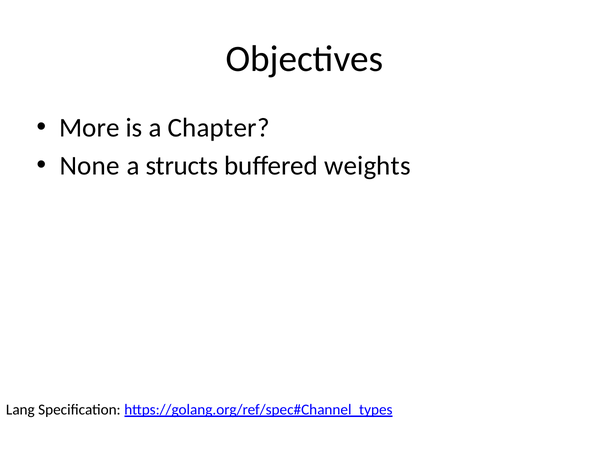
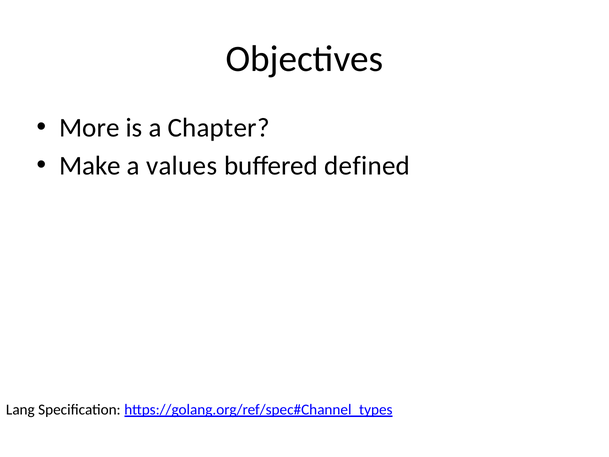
None: None -> Make
structs: structs -> values
weights: weights -> defined
